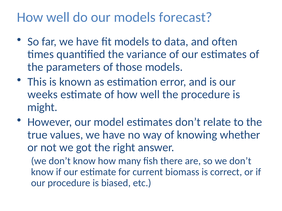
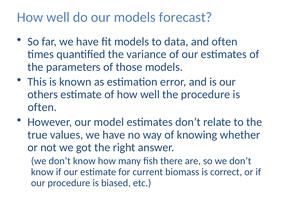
weeks: weeks -> others
might at (42, 107): might -> often
